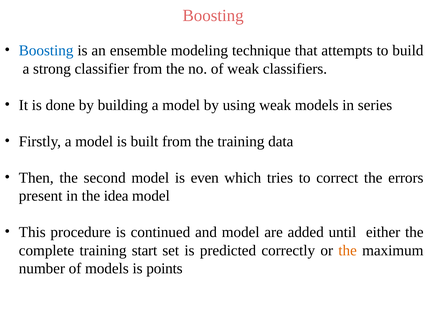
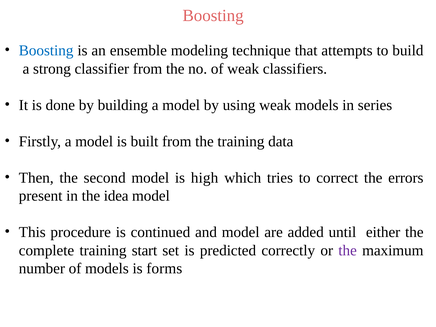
even: even -> high
the at (348, 250) colour: orange -> purple
points: points -> forms
